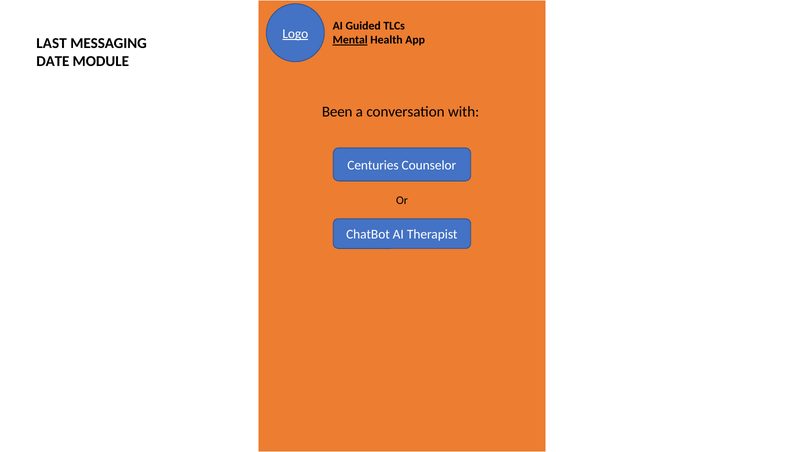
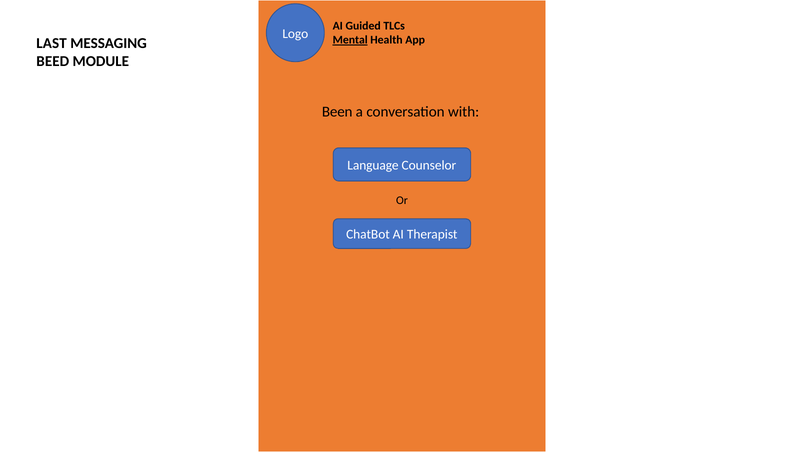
Logo underline: present -> none
DATE: DATE -> BEED
Centuries: Centuries -> Language
